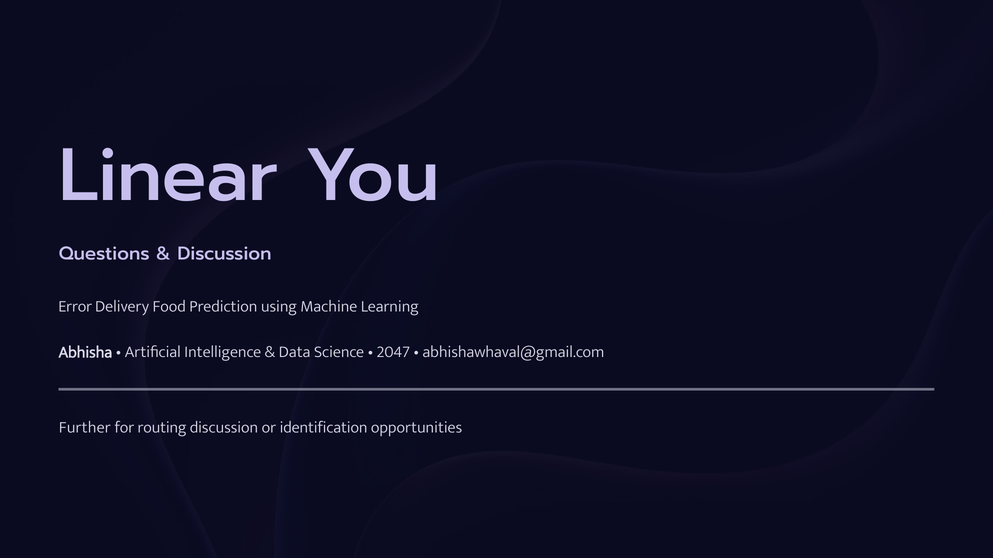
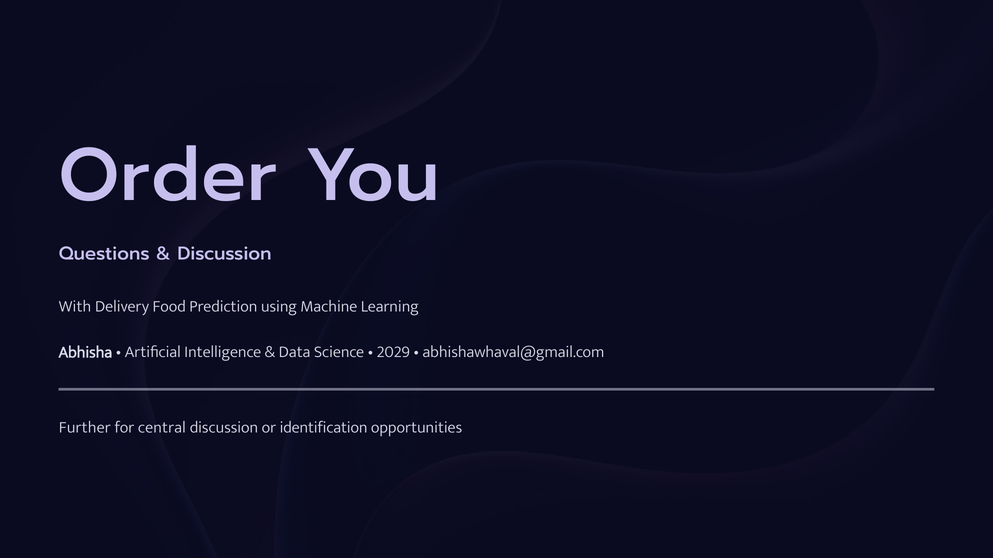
Linear: Linear -> Order
Error: Error -> With
2047: 2047 -> 2029
routing: routing -> central
